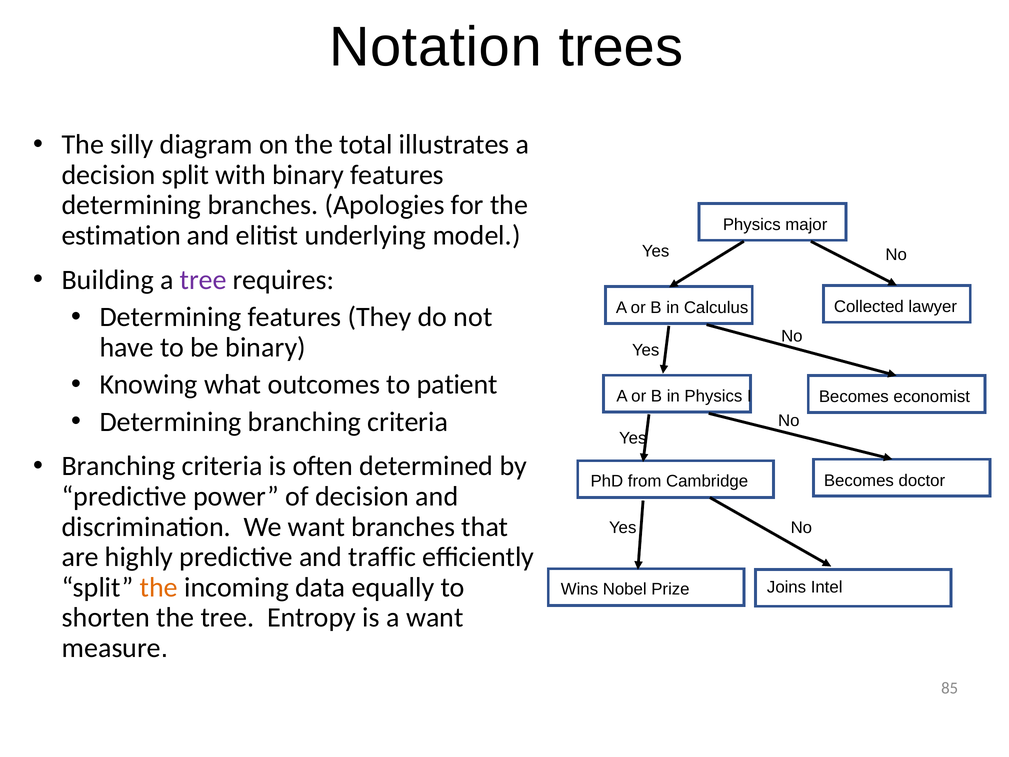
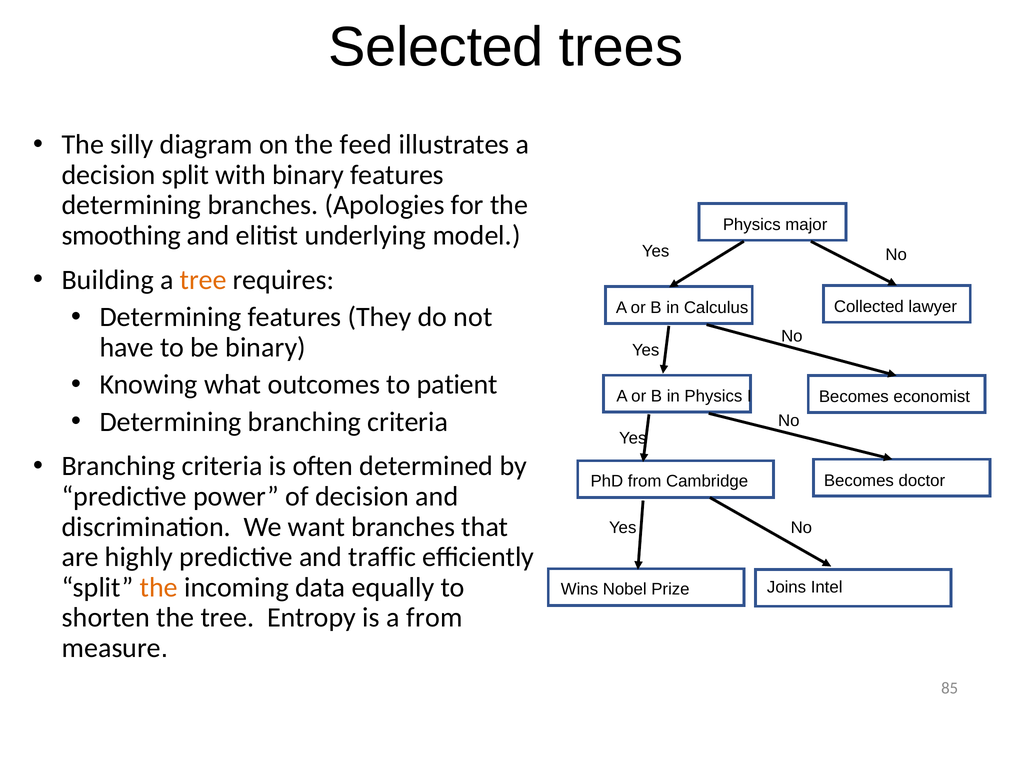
Notation: Notation -> Selected
total: total -> feed
estimation: estimation -> smoothing
tree at (203, 280) colour: purple -> orange
a want: want -> from
